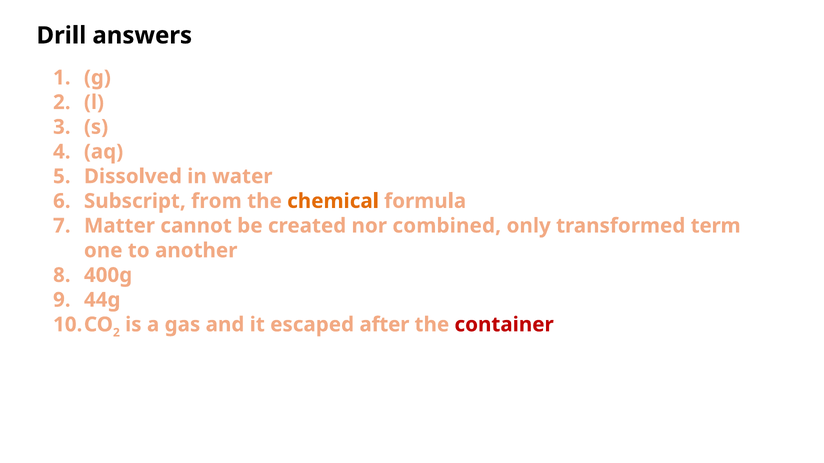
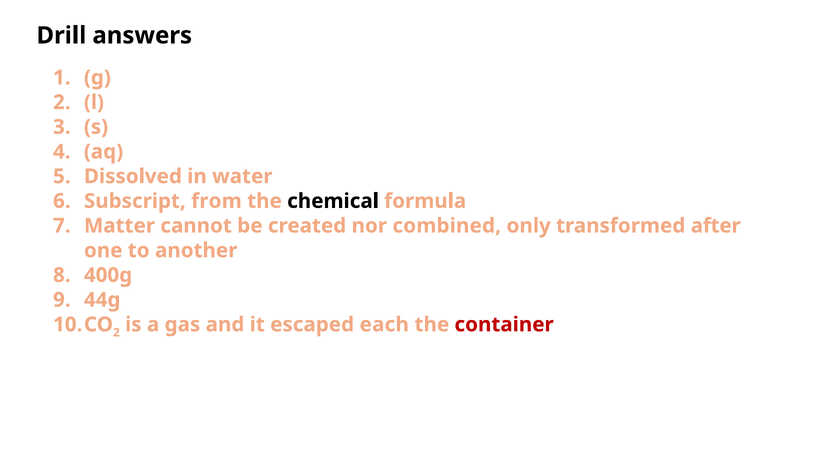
chemical colour: orange -> black
term: term -> after
after: after -> each
